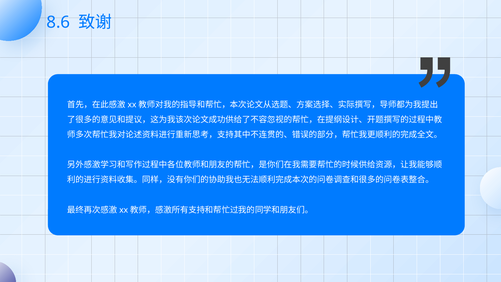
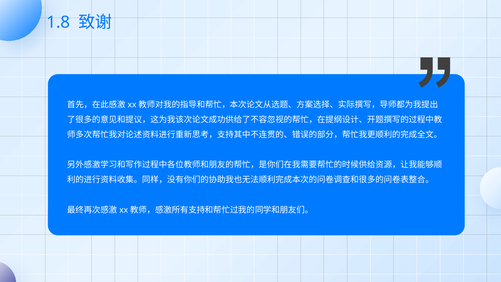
8.6: 8.6 -> 1.8
